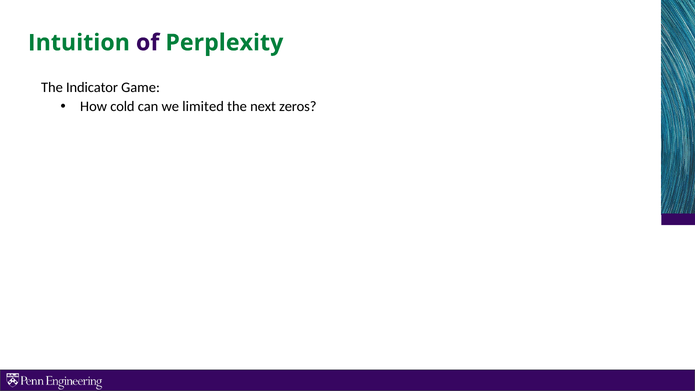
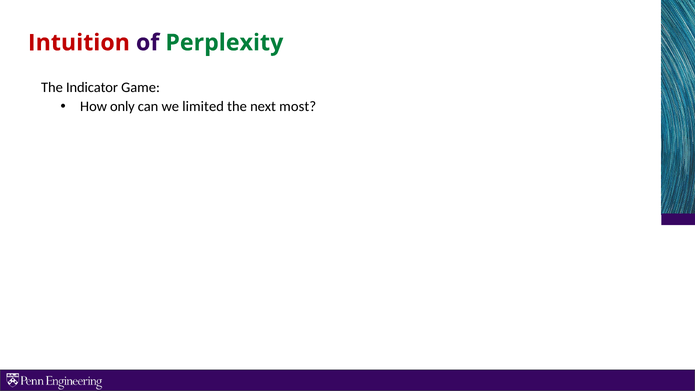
Intuition colour: green -> red
cold: cold -> only
zeros: zeros -> most
